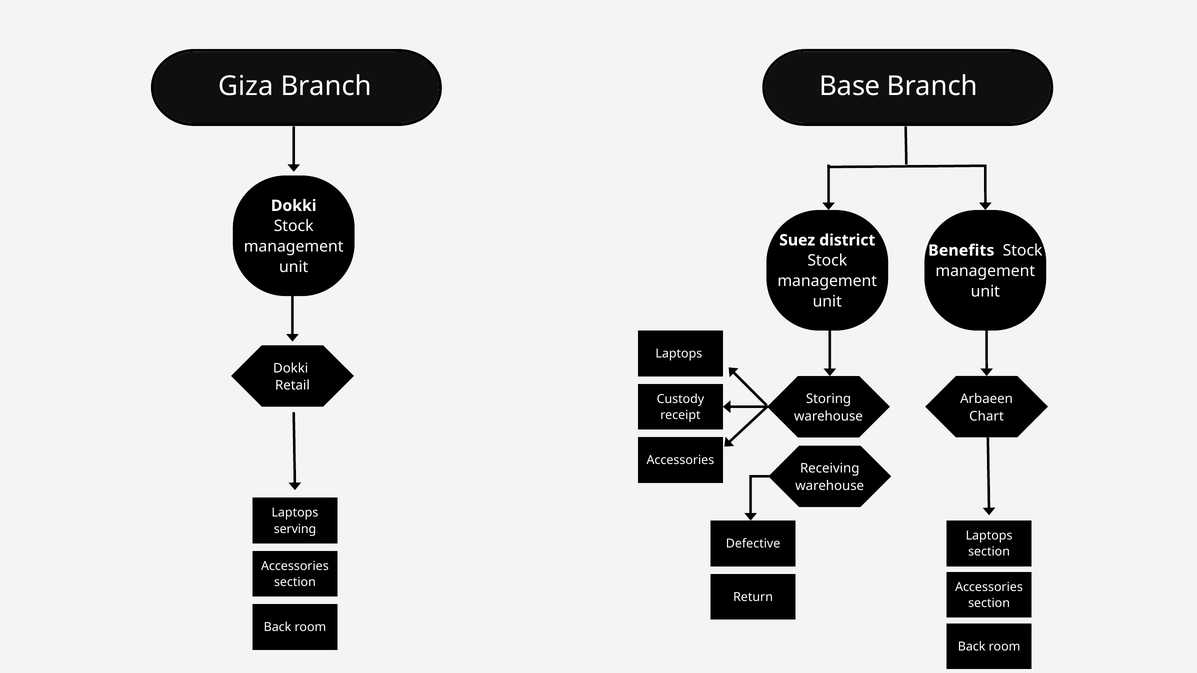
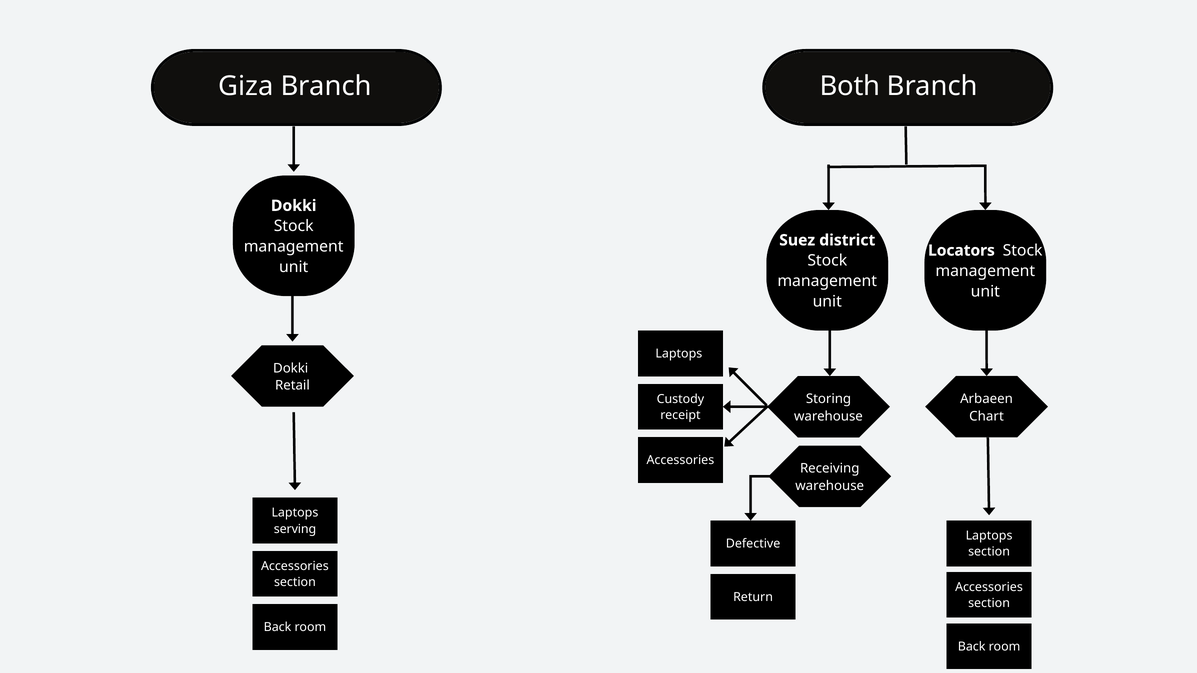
Base: Base -> Both
Benefits: Benefits -> Locators
